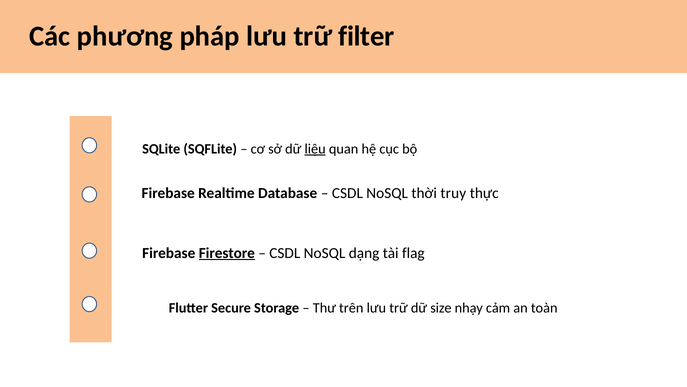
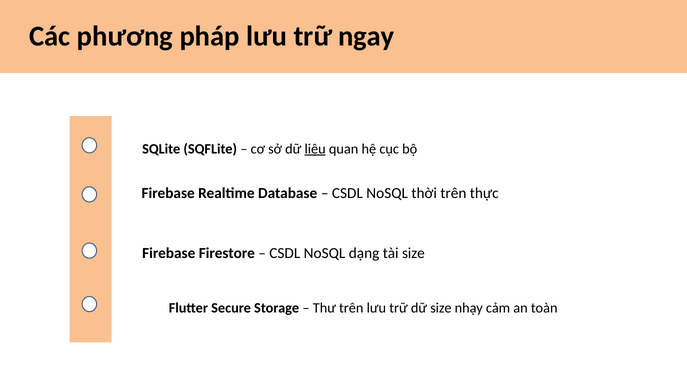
filter: filter -> ngay
thời truy: truy -> trên
Firestore underline: present -> none
tài flag: flag -> size
